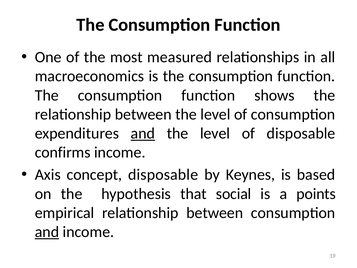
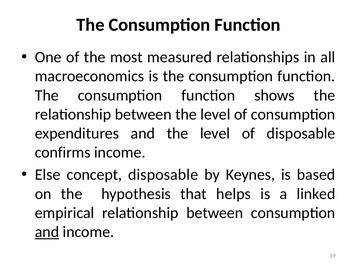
and at (143, 133) underline: present -> none
Axis: Axis -> Else
social: social -> helps
points: points -> linked
